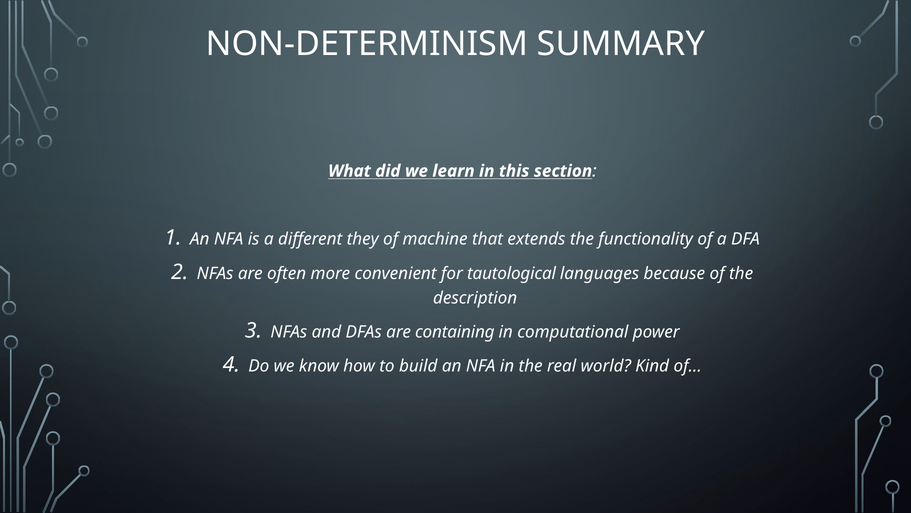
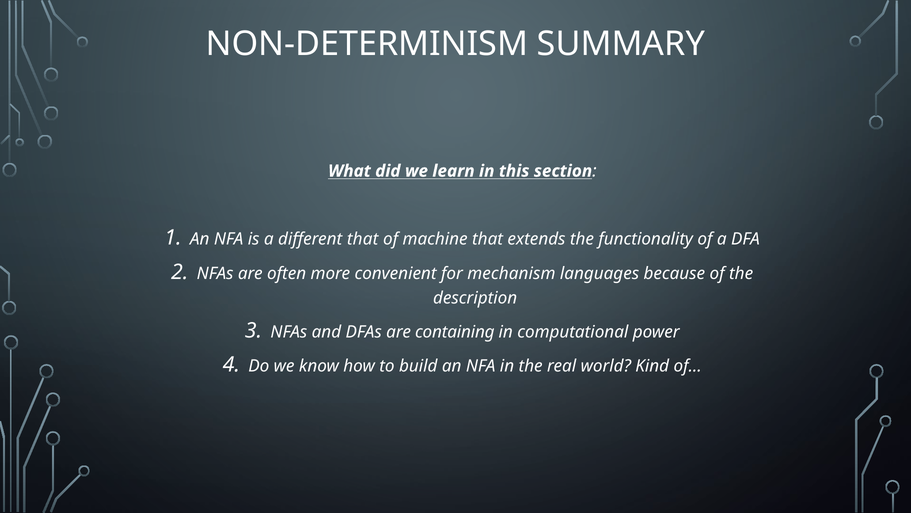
different they: they -> that
tautological: tautological -> mechanism
